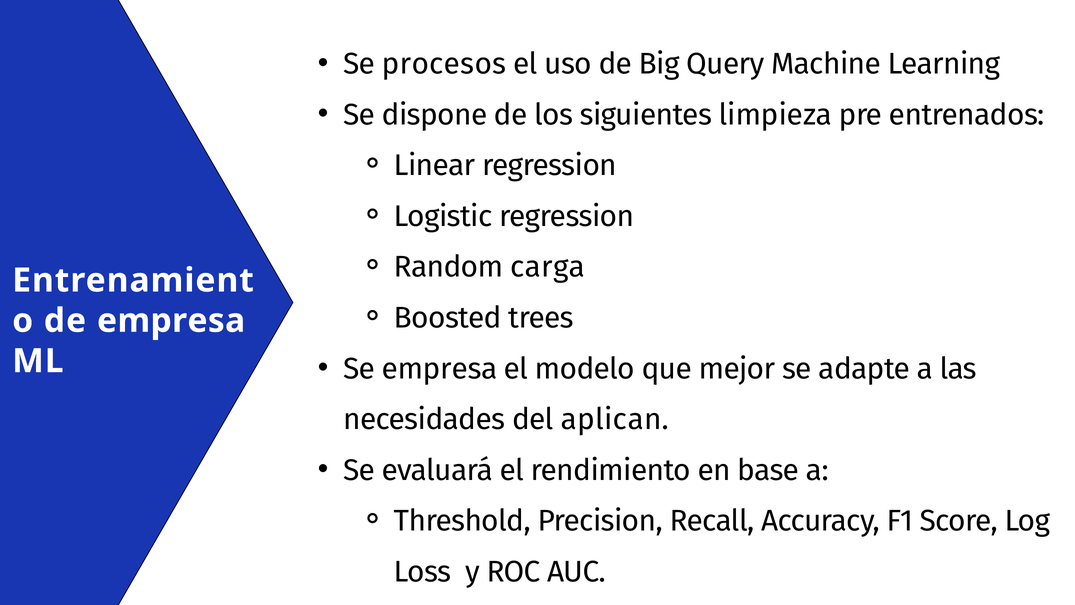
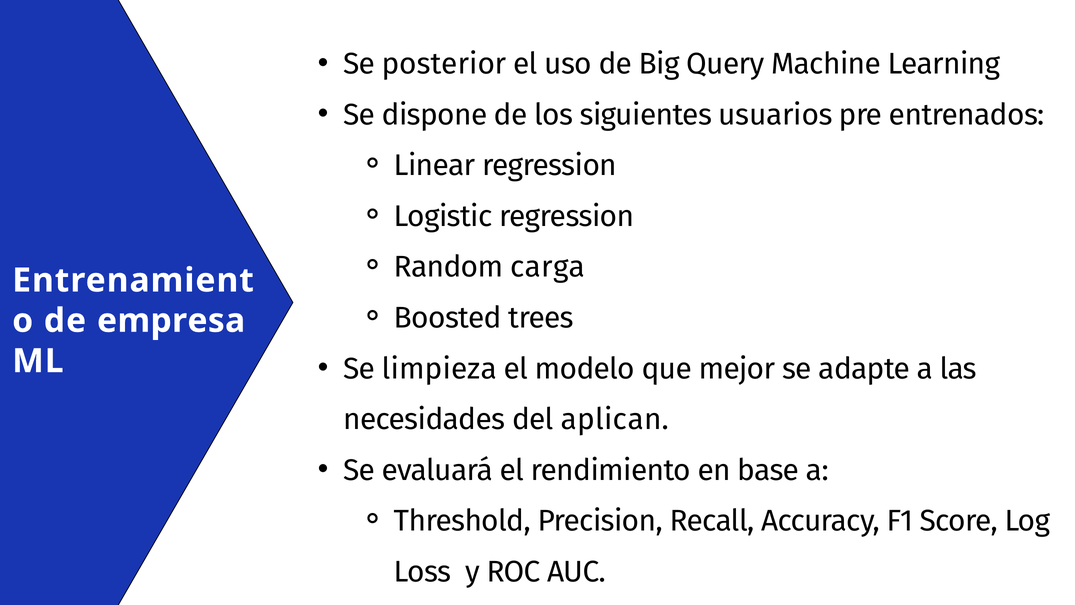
procesos: procesos -> posterior
limpieza: limpieza -> usuarios
Se empresa: empresa -> limpieza
